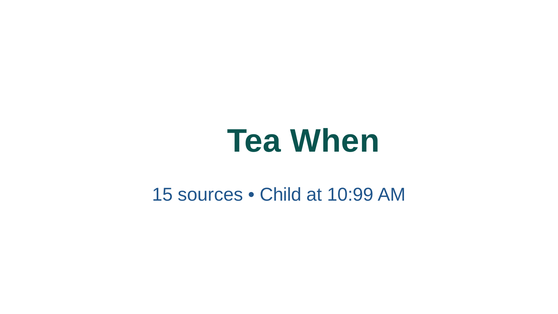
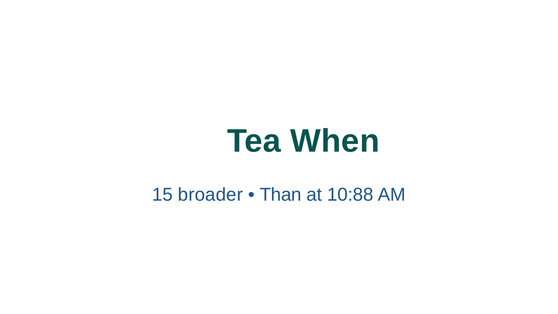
sources: sources -> broader
Child: Child -> Than
10:99: 10:99 -> 10:88
